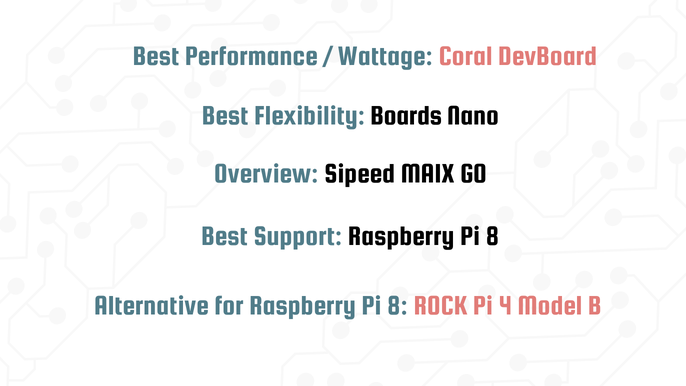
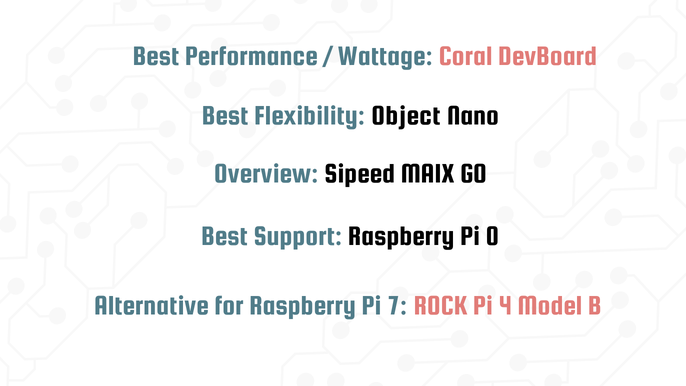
Boards: Boards -> Object
Support Raspberry Pi 8: 8 -> 0
for Raspberry Pi 8: 8 -> 7
